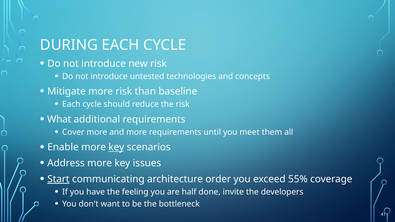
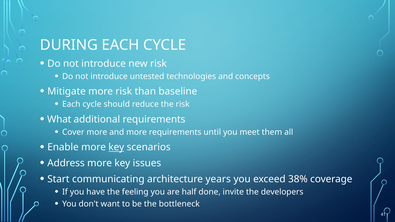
Start underline: present -> none
order: order -> years
55%: 55% -> 38%
